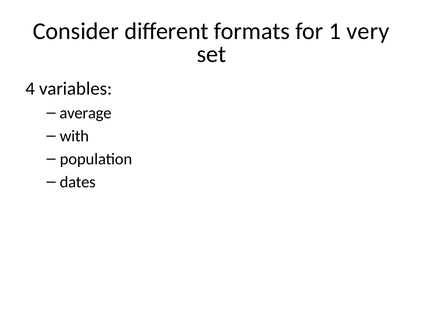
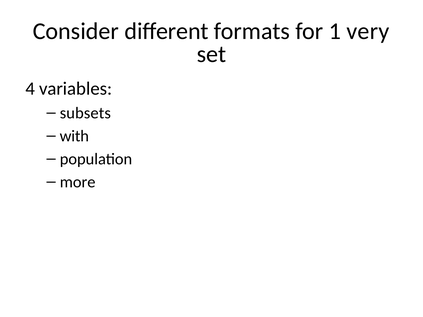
average: average -> subsets
dates: dates -> more
